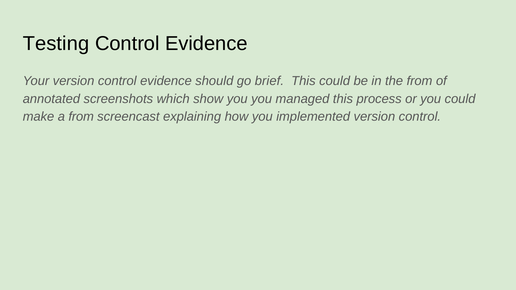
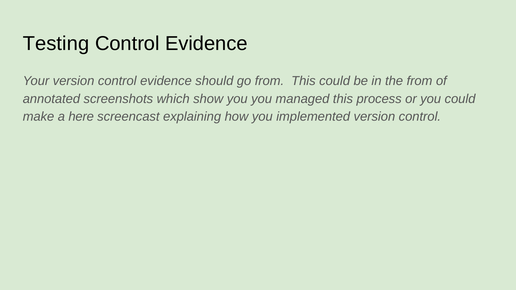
go brief: brief -> from
a from: from -> here
